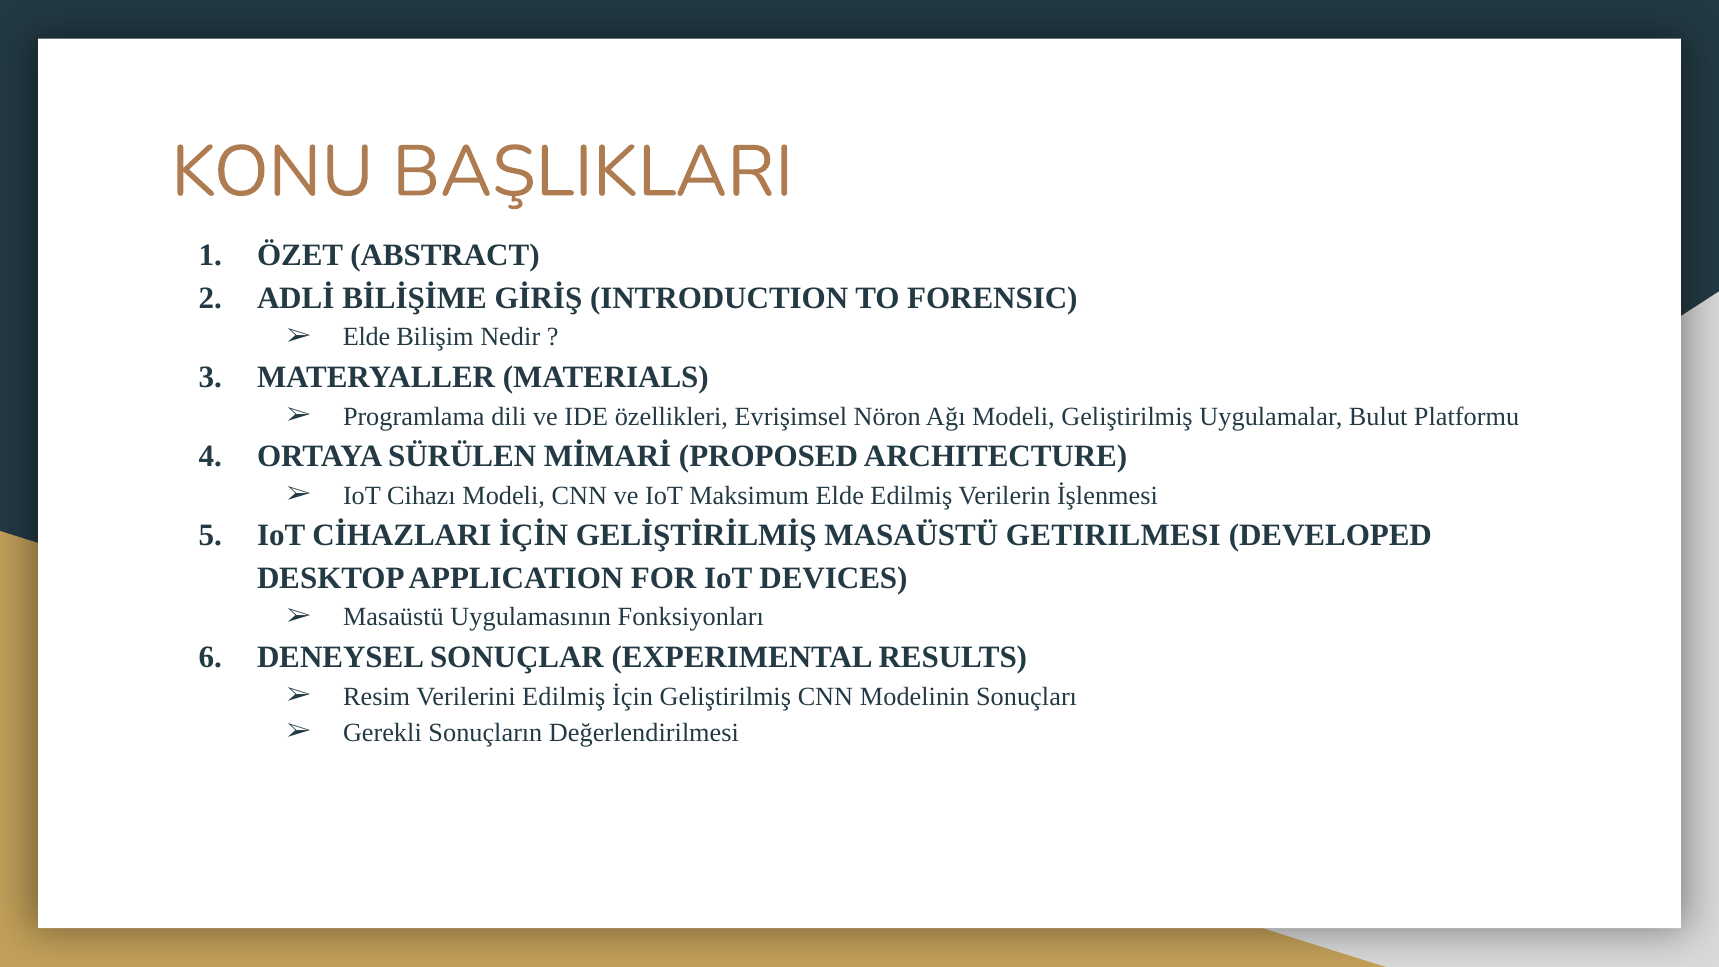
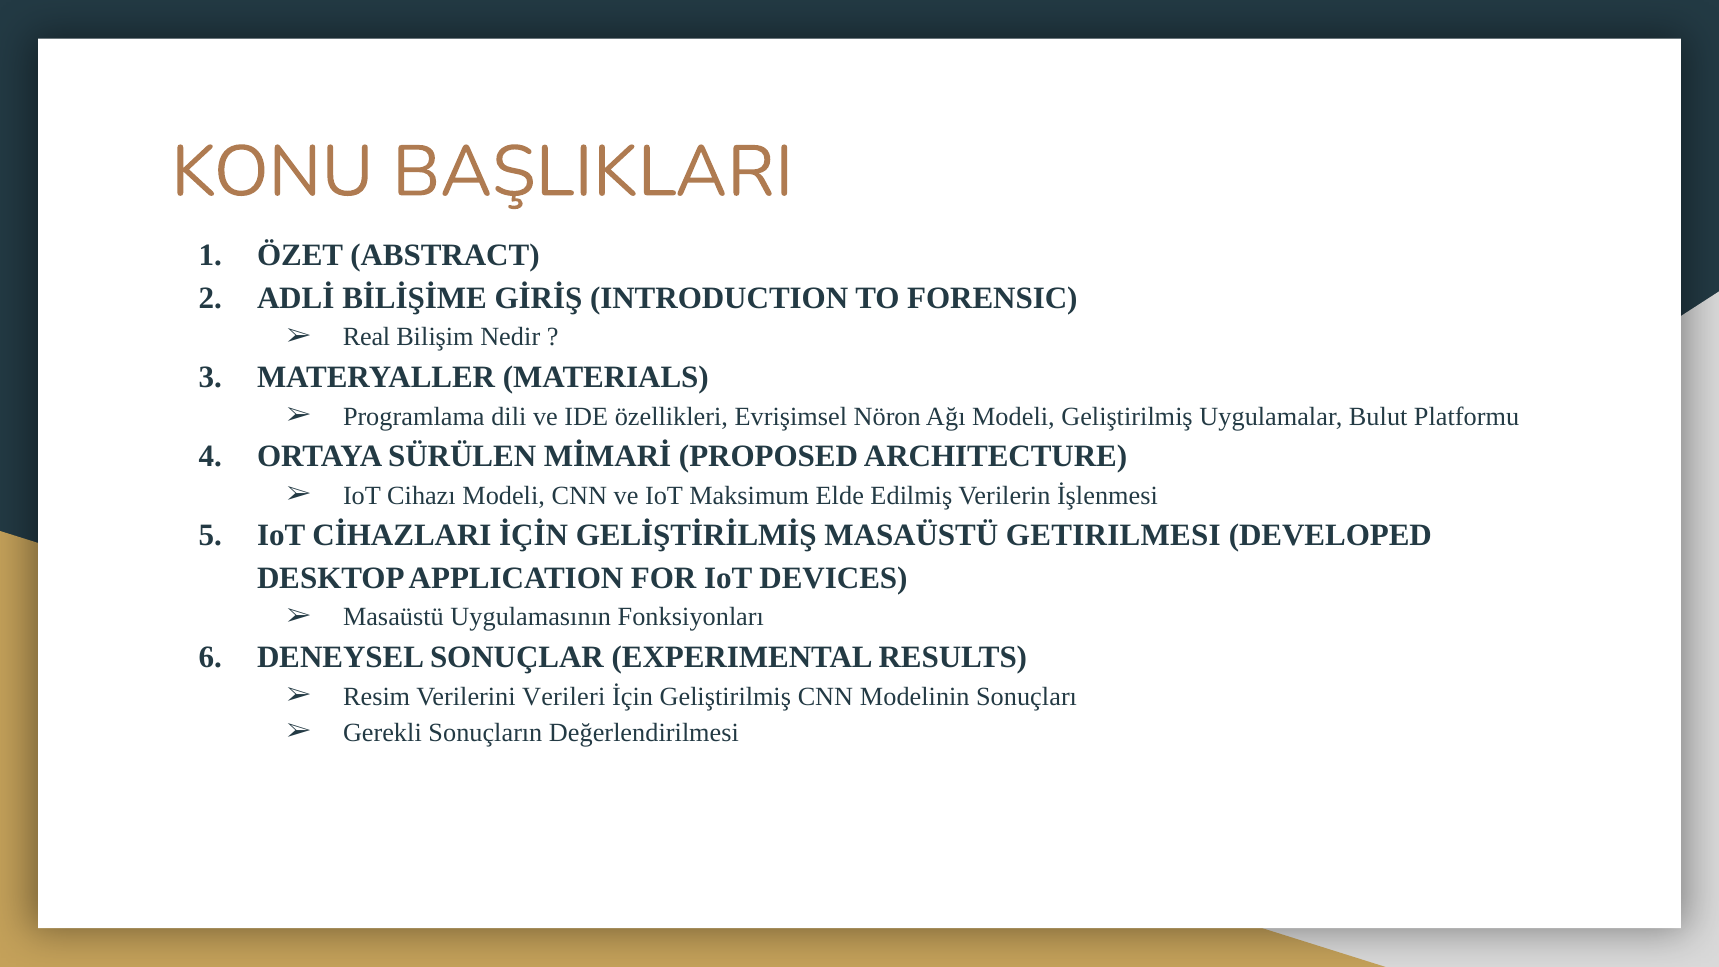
Elde at (367, 337): Elde -> Real
Verilerini Edilmiş: Edilmiş -> Verileri
